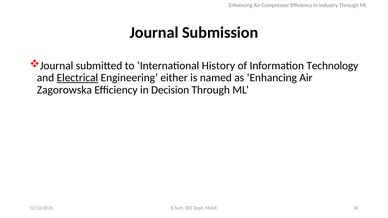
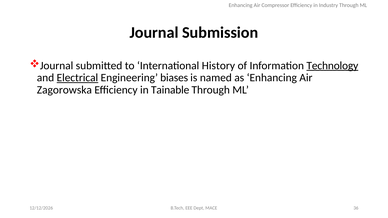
Technology underline: none -> present
either: either -> biases
Decision: Decision -> Tainable
